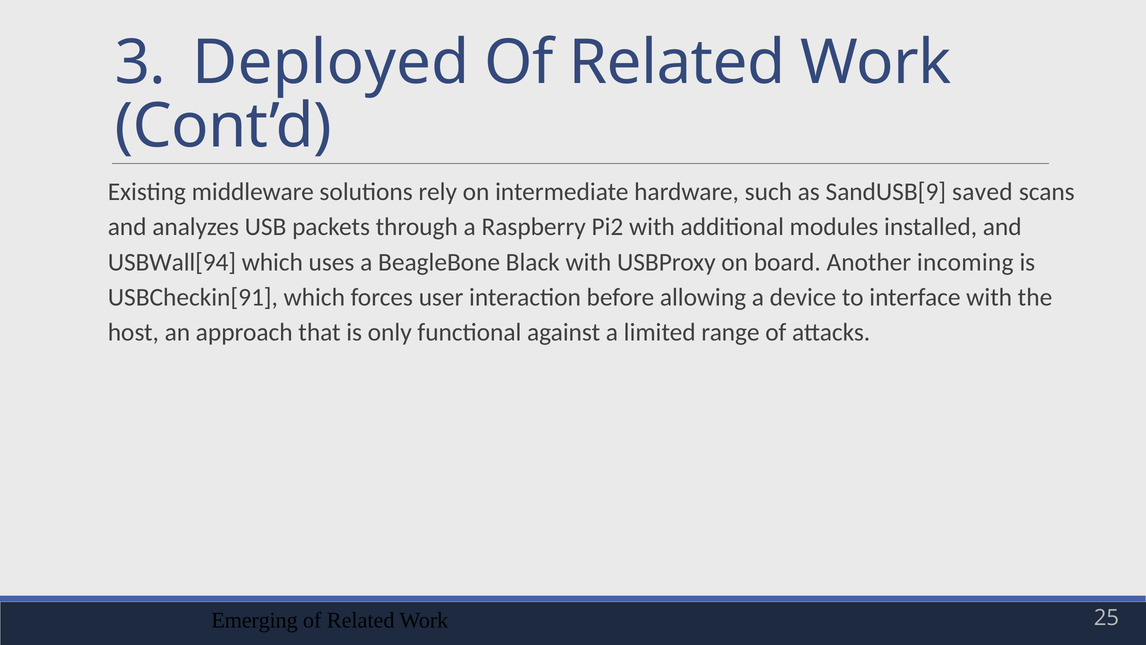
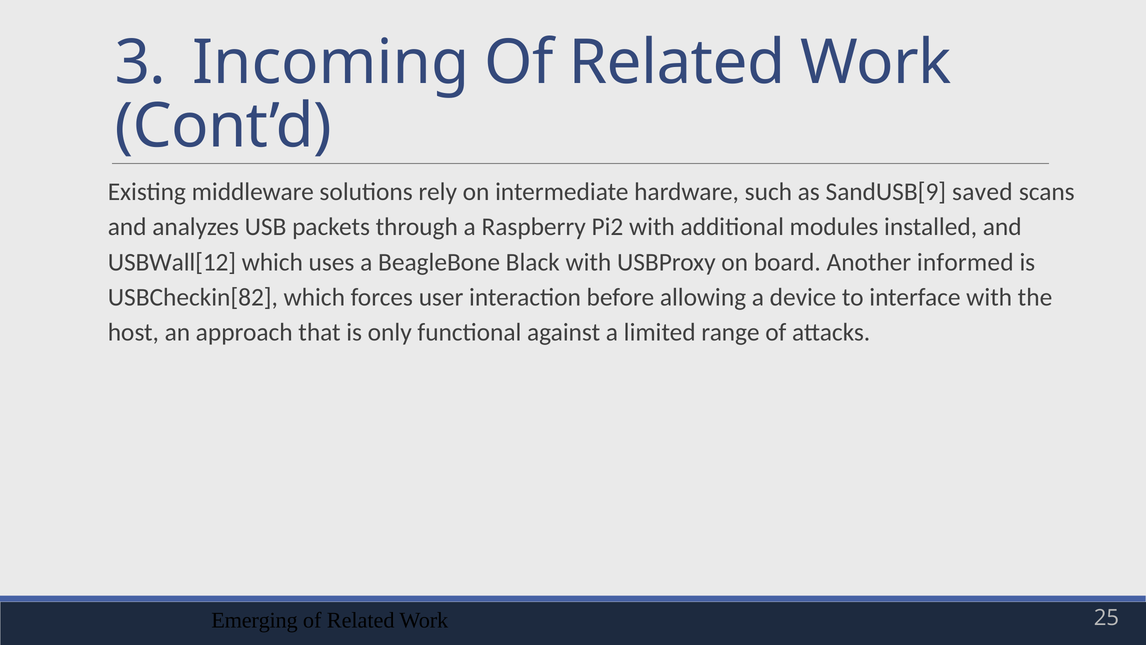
Deployed: Deployed -> Incoming
USBWall[94: USBWall[94 -> USBWall[12
incoming: incoming -> informed
USBCheckin[91: USBCheckin[91 -> USBCheckin[82
